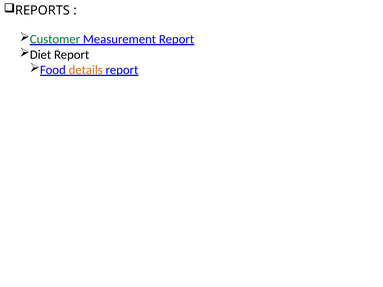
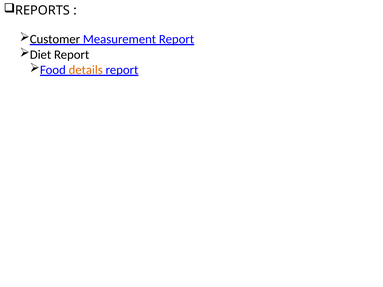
Customer colour: green -> black
